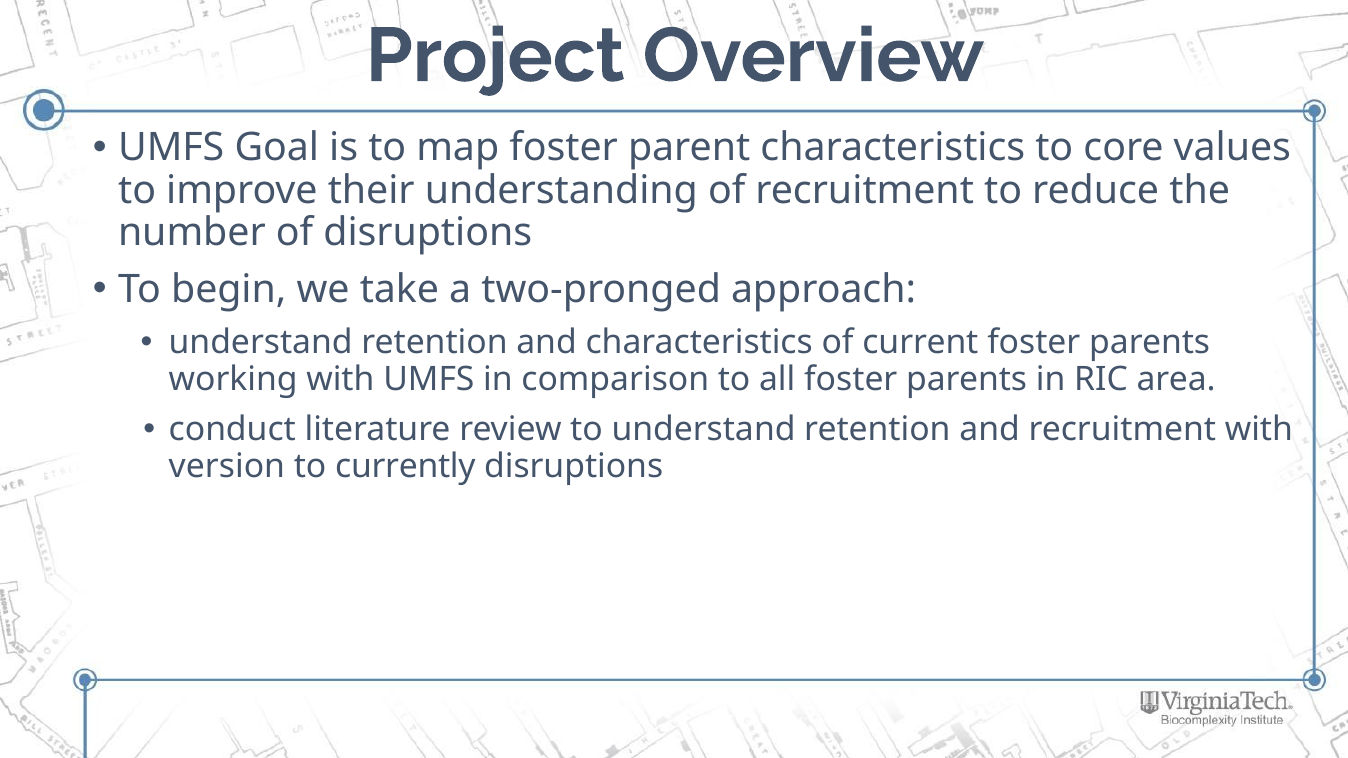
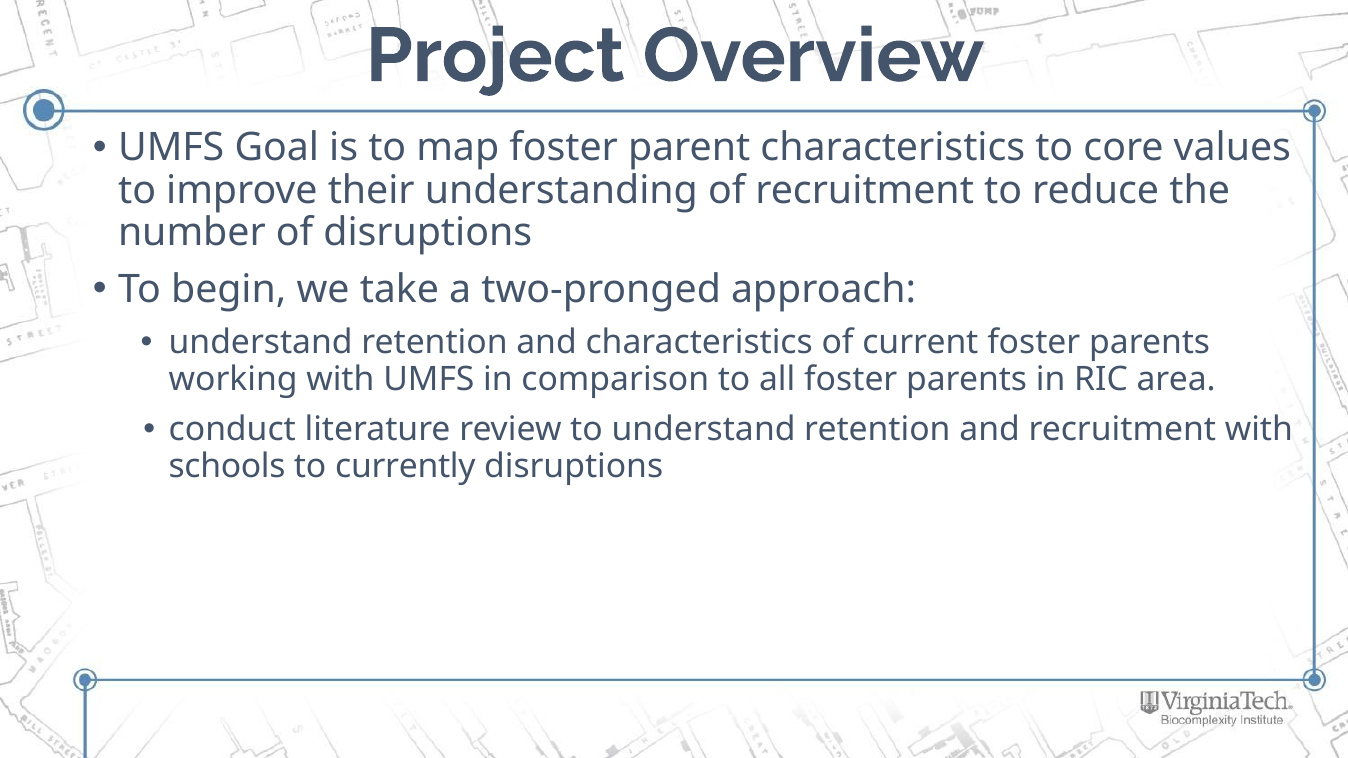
version: version -> schools
